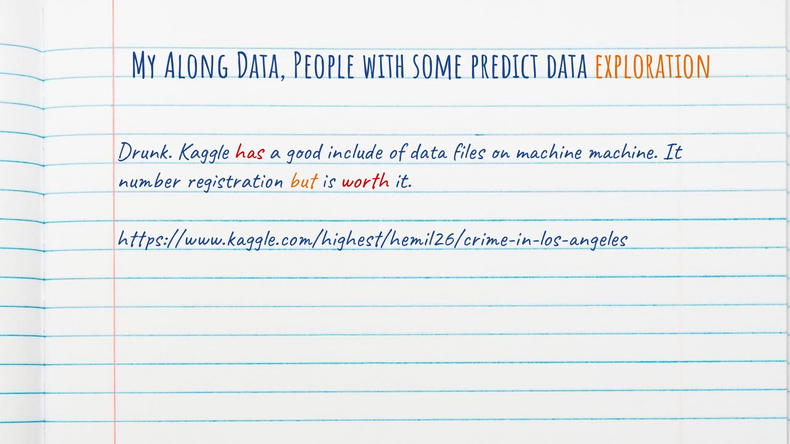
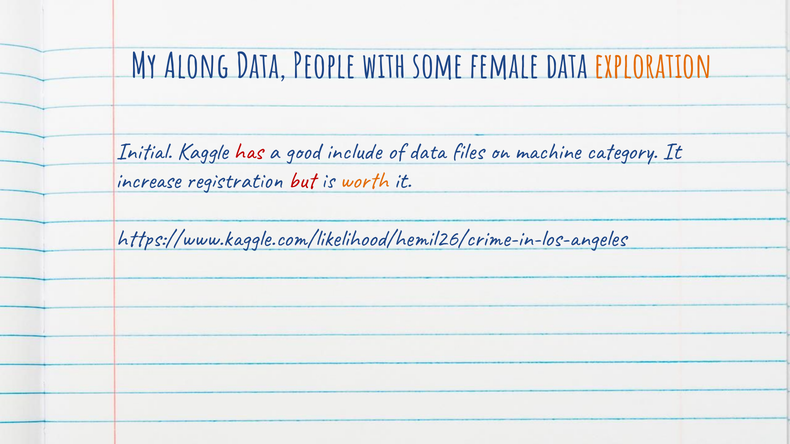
predict: predict -> female
Drunk: Drunk -> Initial
machine machine: machine -> category
number: number -> increase
but colour: orange -> red
worth colour: red -> orange
https://www.kaggle.com/highest/hemil26/crime-in-los-angeles: https://www.kaggle.com/highest/hemil26/crime-in-los-angeles -> https://www.kaggle.com/likelihood/hemil26/crime-in-los-angeles
